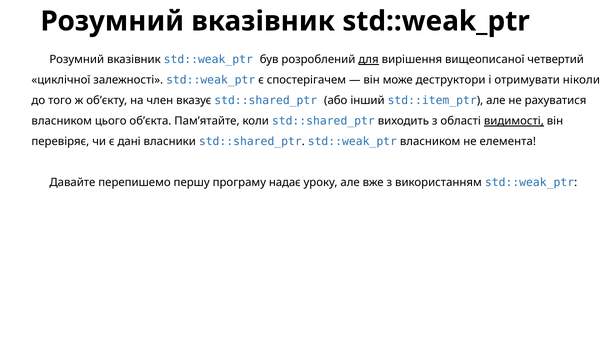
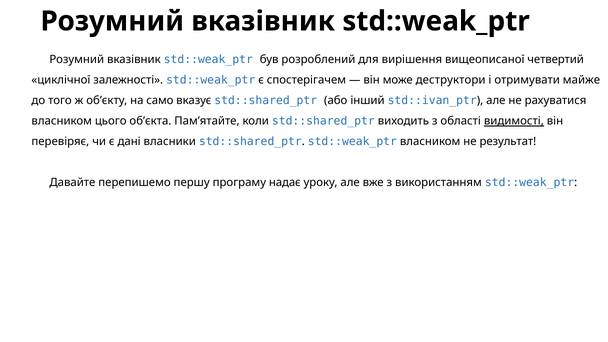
для underline: present -> none
ніколи: ніколи -> майже
член: член -> само
std::item_ptr: std::item_ptr -> std::ivan_ptr
елемента: елемента -> результат
